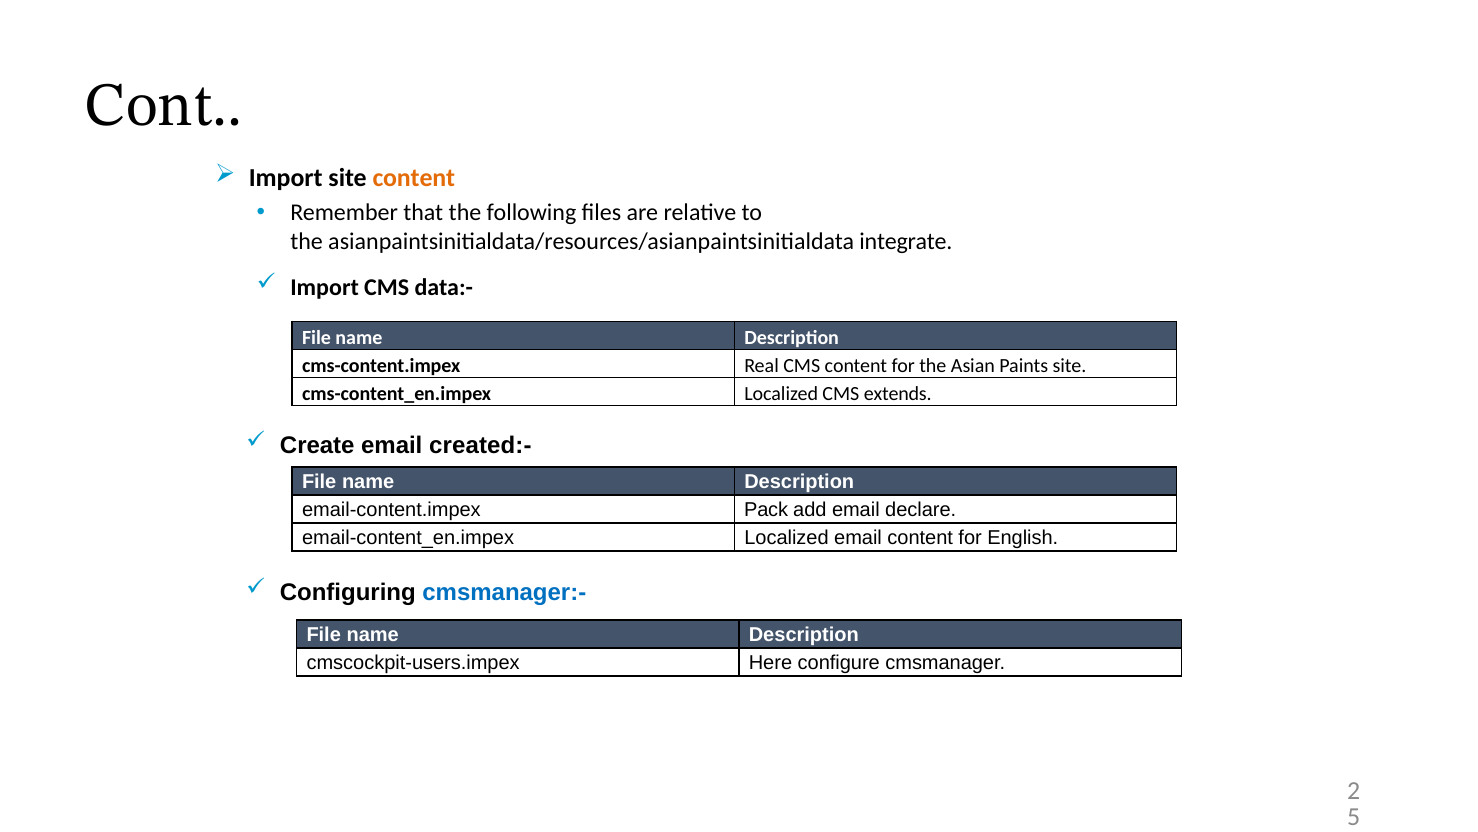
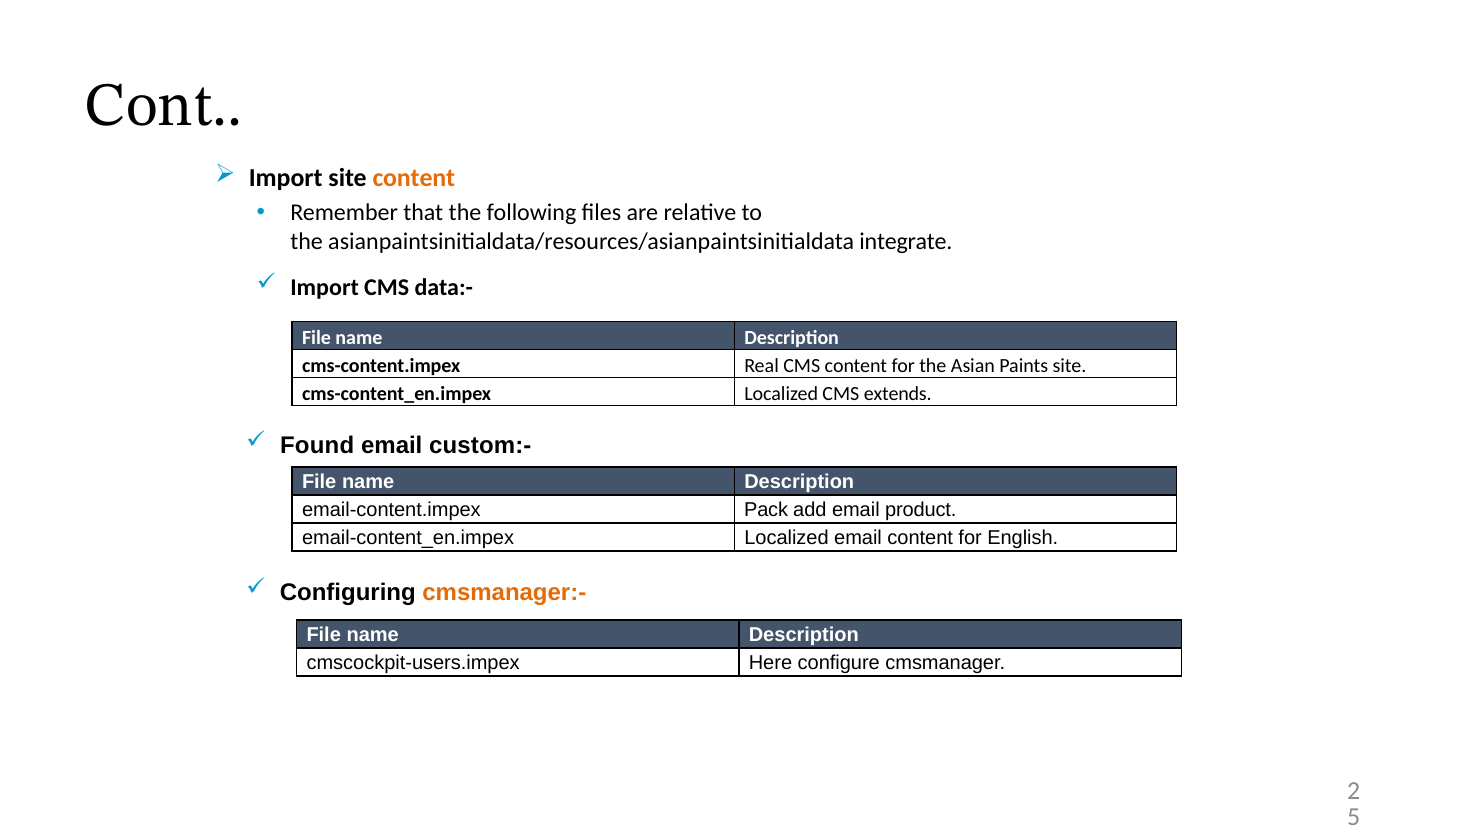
Create: Create -> Found
created:-: created:- -> custom:-
declare: declare -> product
cmsmanager:- colour: blue -> orange
